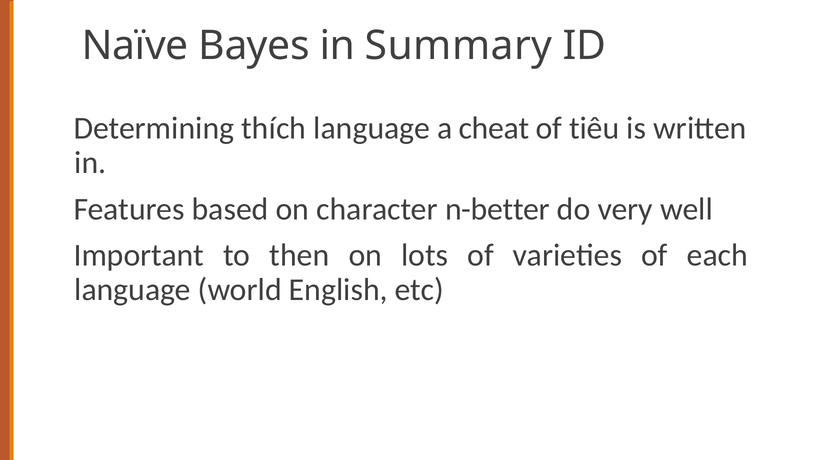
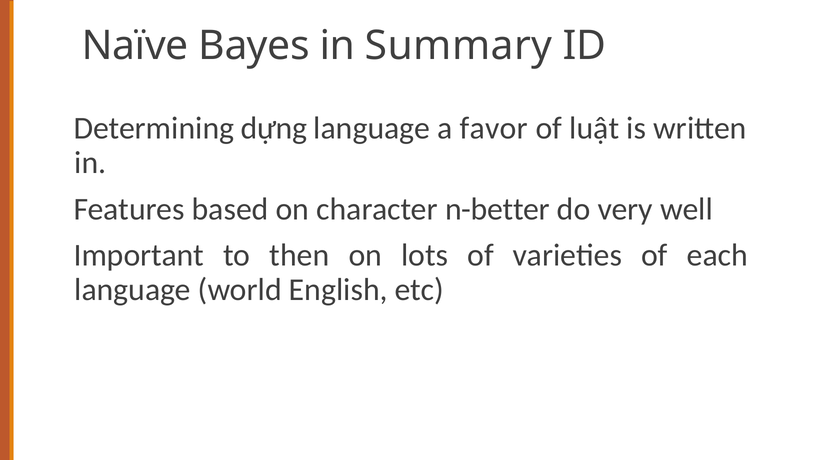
thích: thích -> dựng
cheat: cheat -> favor
tiêu: tiêu -> luật
